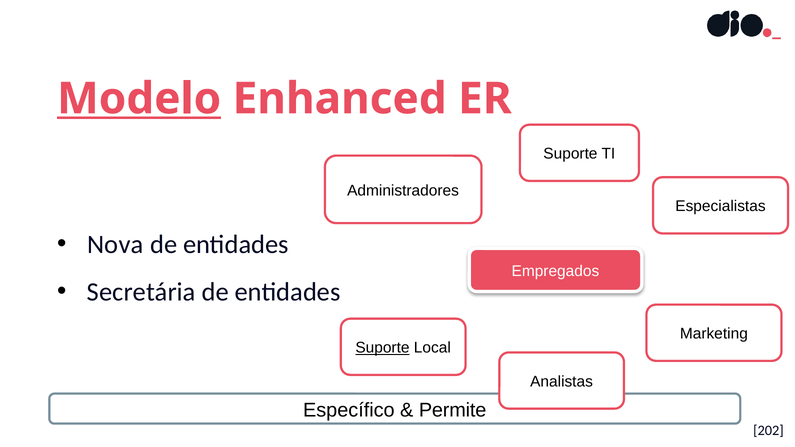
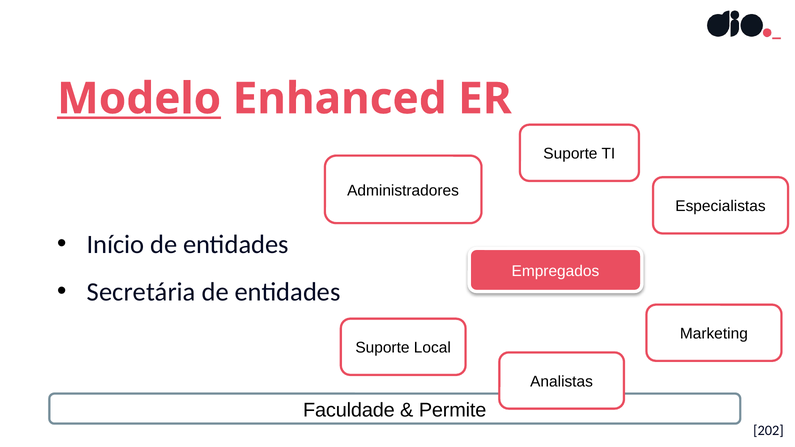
Nova: Nova -> Início
Suporte at (382, 348) underline: present -> none
Específico: Específico -> Faculdade
